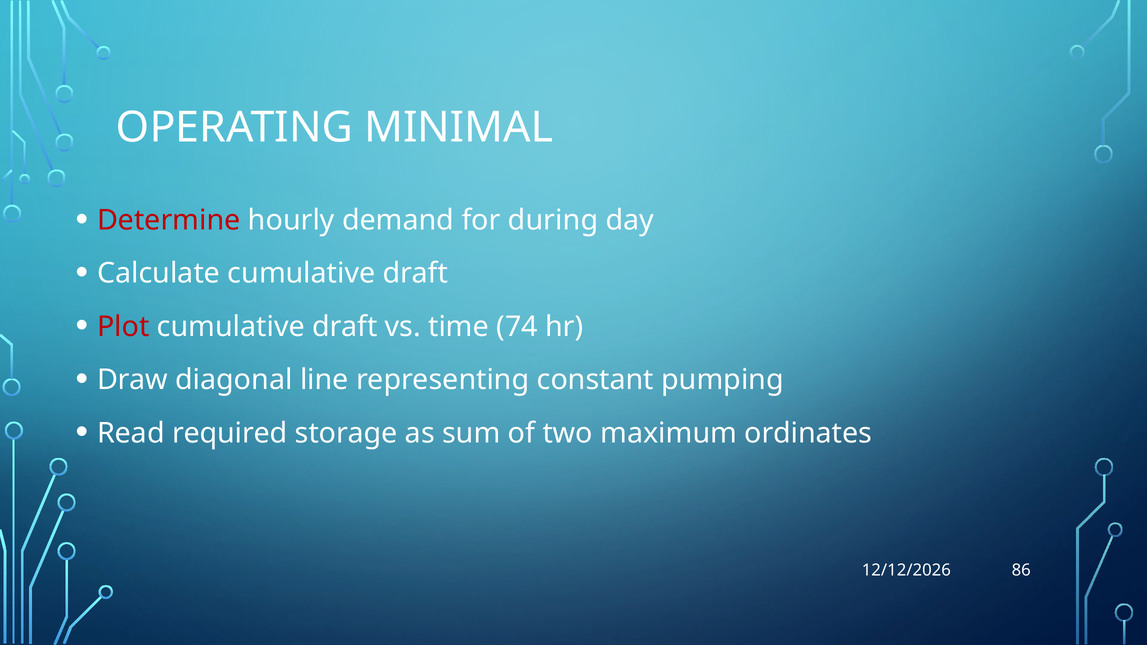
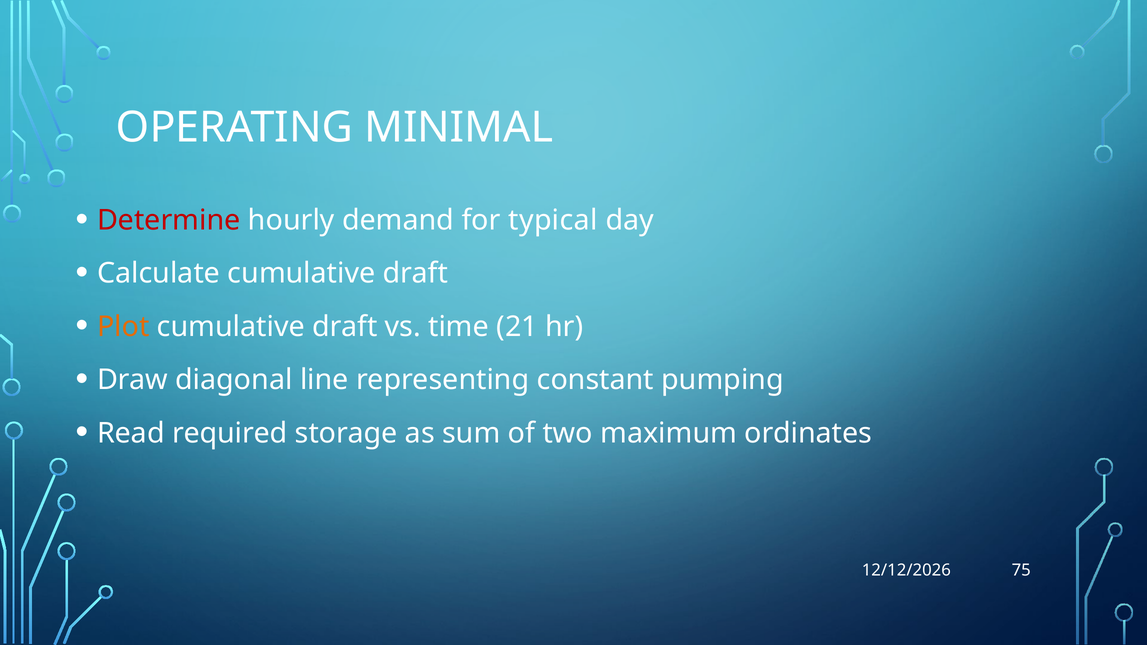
during: during -> typical
Plot colour: red -> orange
74: 74 -> 21
86: 86 -> 75
